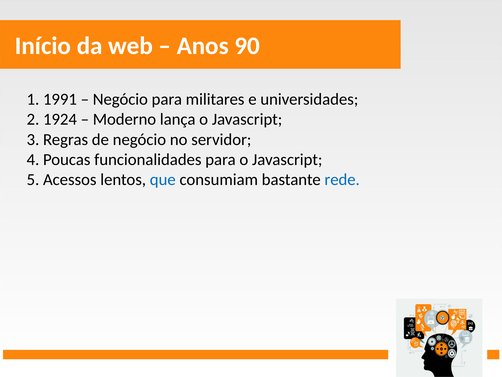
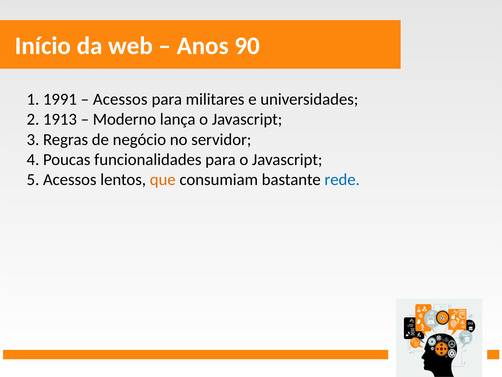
Negócio at (120, 99): Negócio -> Acessos
1924: 1924 -> 1913
que colour: blue -> orange
